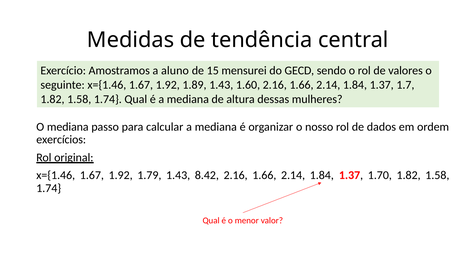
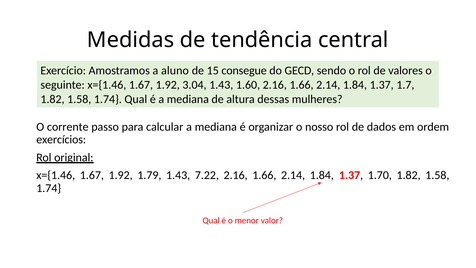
mensurei: mensurei -> consegue
1.89: 1.89 -> 3.04
O mediana: mediana -> corrente
8.42: 8.42 -> 7.22
